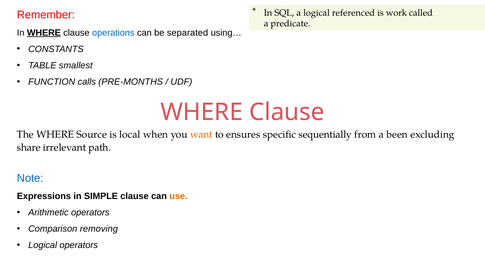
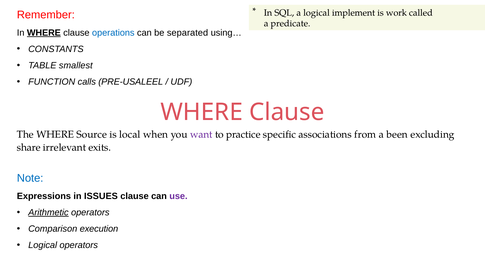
referenced: referenced -> implement
PRE-MONTHS: PRE-MONTHS -> PRE-USALEEL
want colour: orange -> purple
ensures: ensures -> practice
sequentially: sequentially -> associations
path: path -> exits
SIMPLE: SIMPLE -> ISSUES
use colour: orange -> purple
Arithmetic underline: none -> present
removing: removing -> execution
